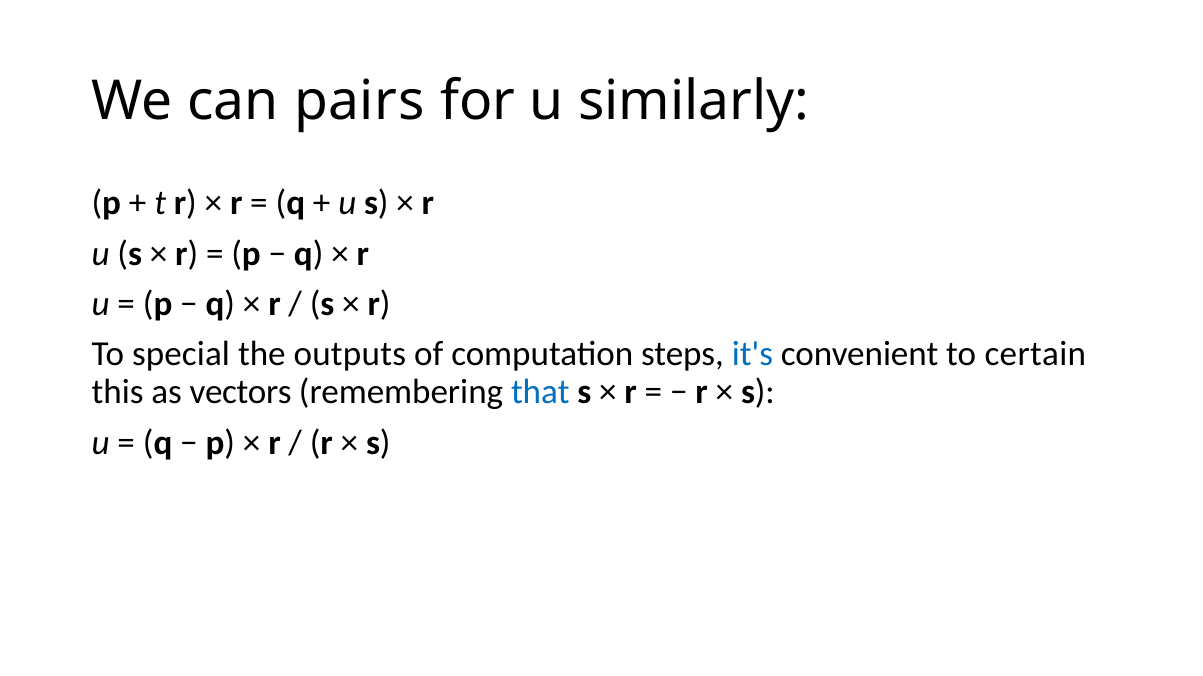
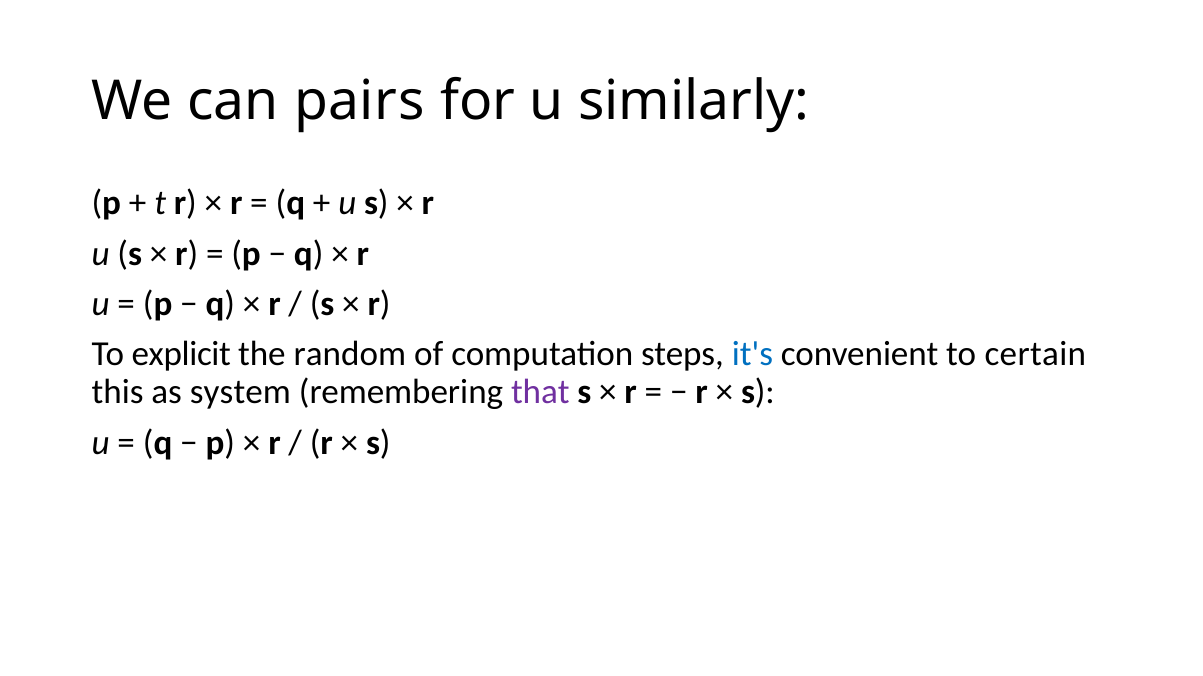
special: special -> explicit
outputs: outputs -> random
vectors: vectors -> system
that colour: blue -> purple
